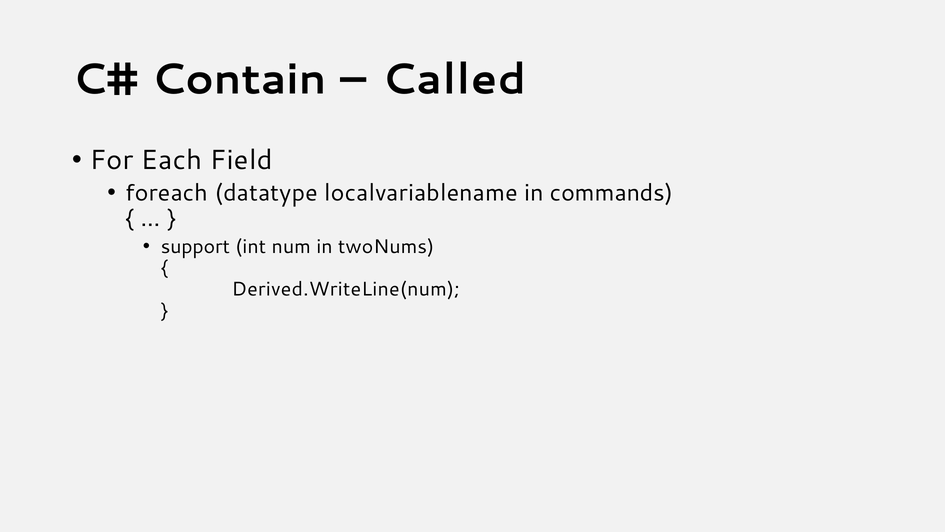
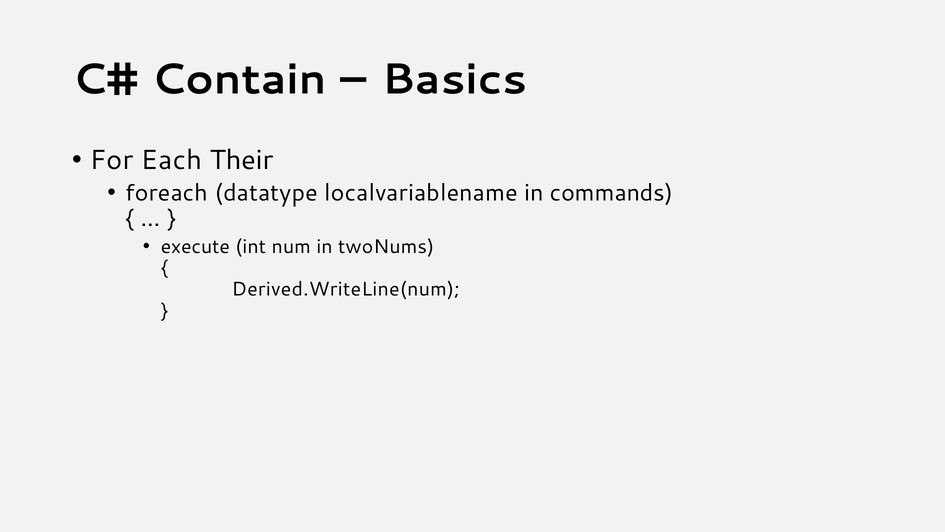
Called: Called -> Basics
Field: Field -> Their
support: support -> execute
